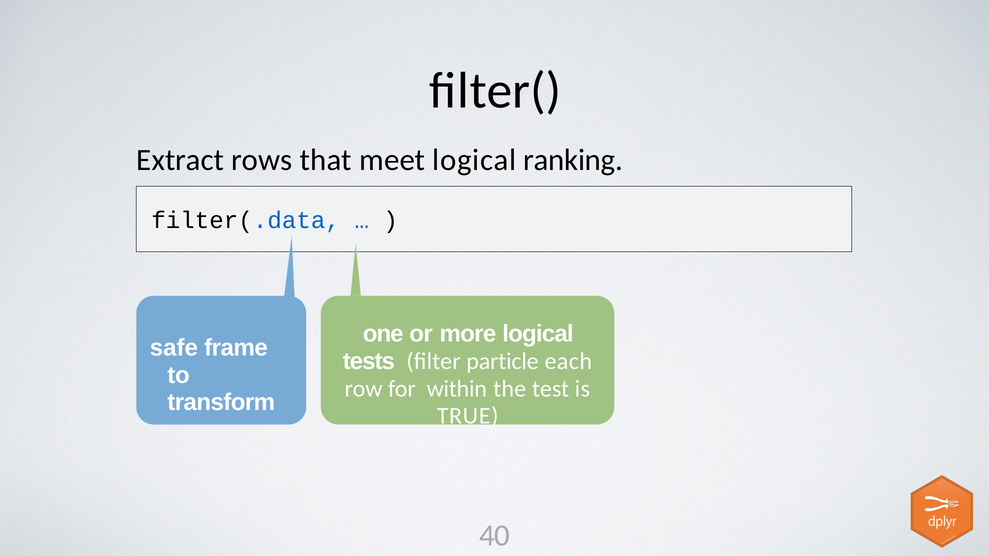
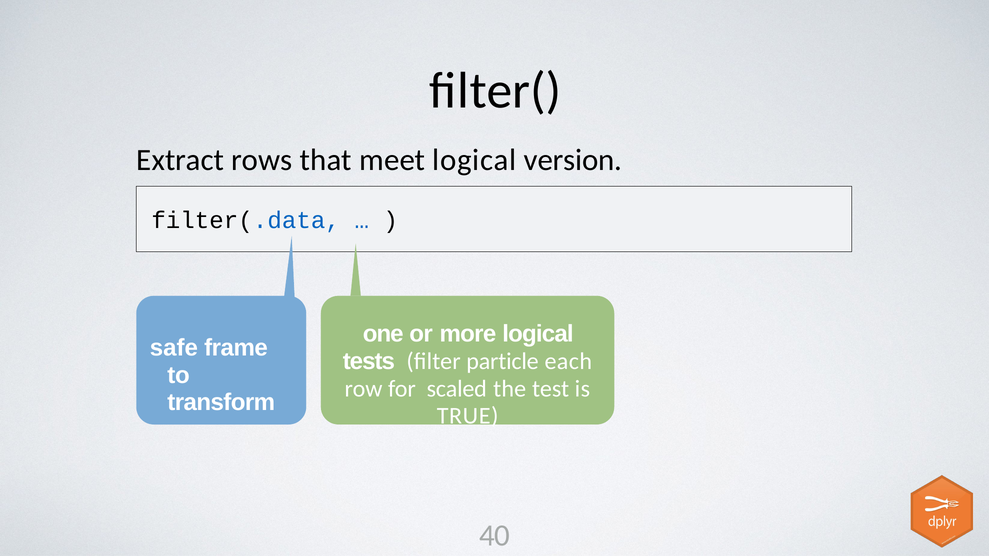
ranking: ranking -> version
within: within -> scaled
